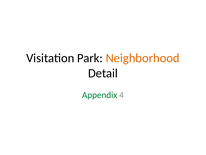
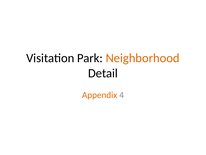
Appendix colour: green -> orange
